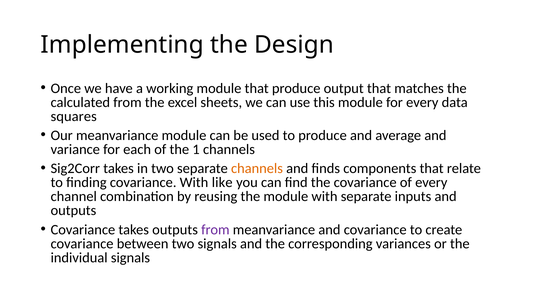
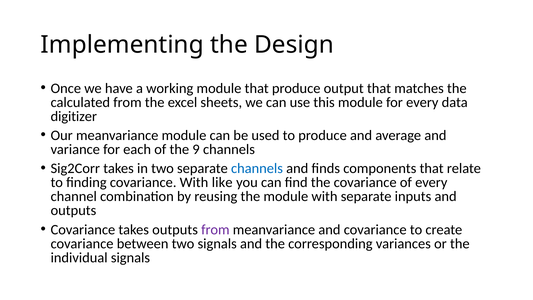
squares: squares -> digitizer
1: 1 -> 9
channels at (257, 168) colour: orange -> blue
